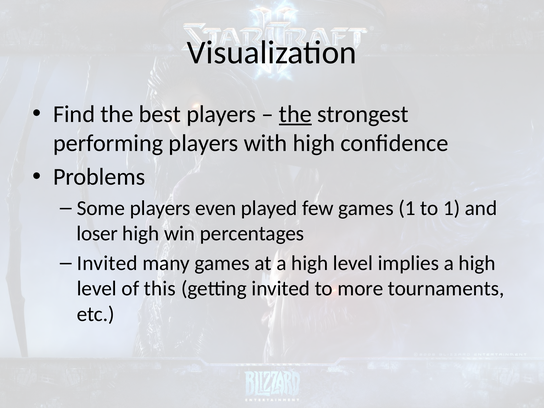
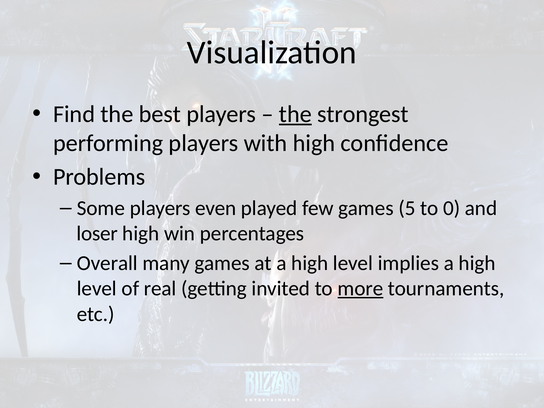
games 1: 1 -> 5
to 1: 1 -> 0
Invited at (107, 263): Invited -> Overall
this: this -> real
more underline: none -> present
